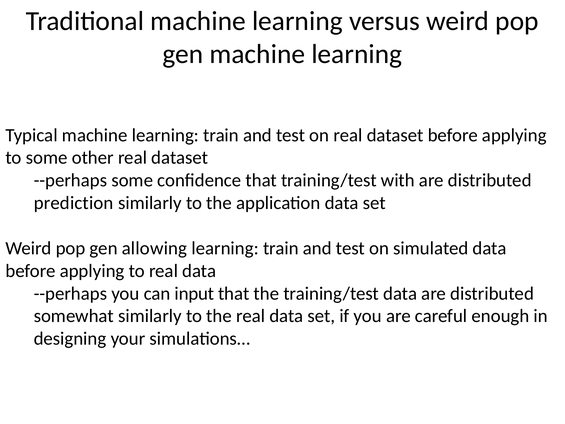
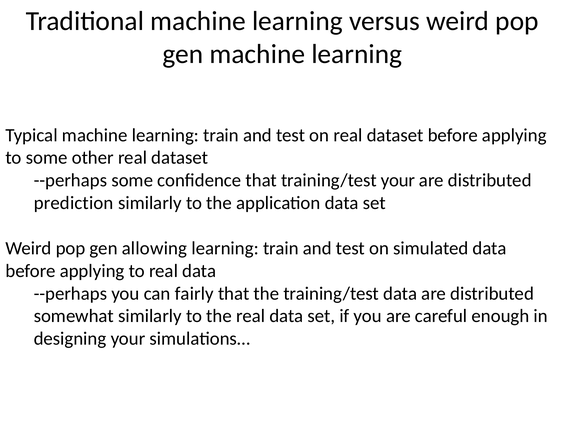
training/test with: with -> your
input: input -> fairly
